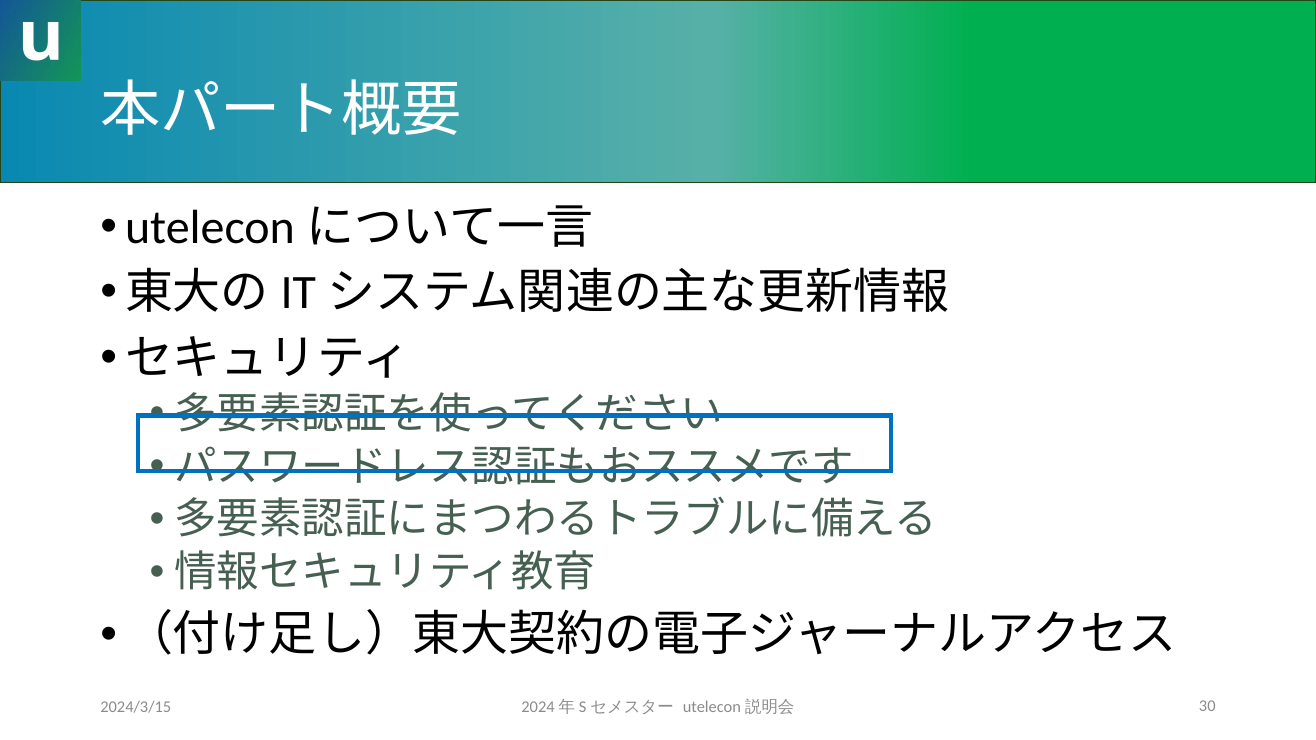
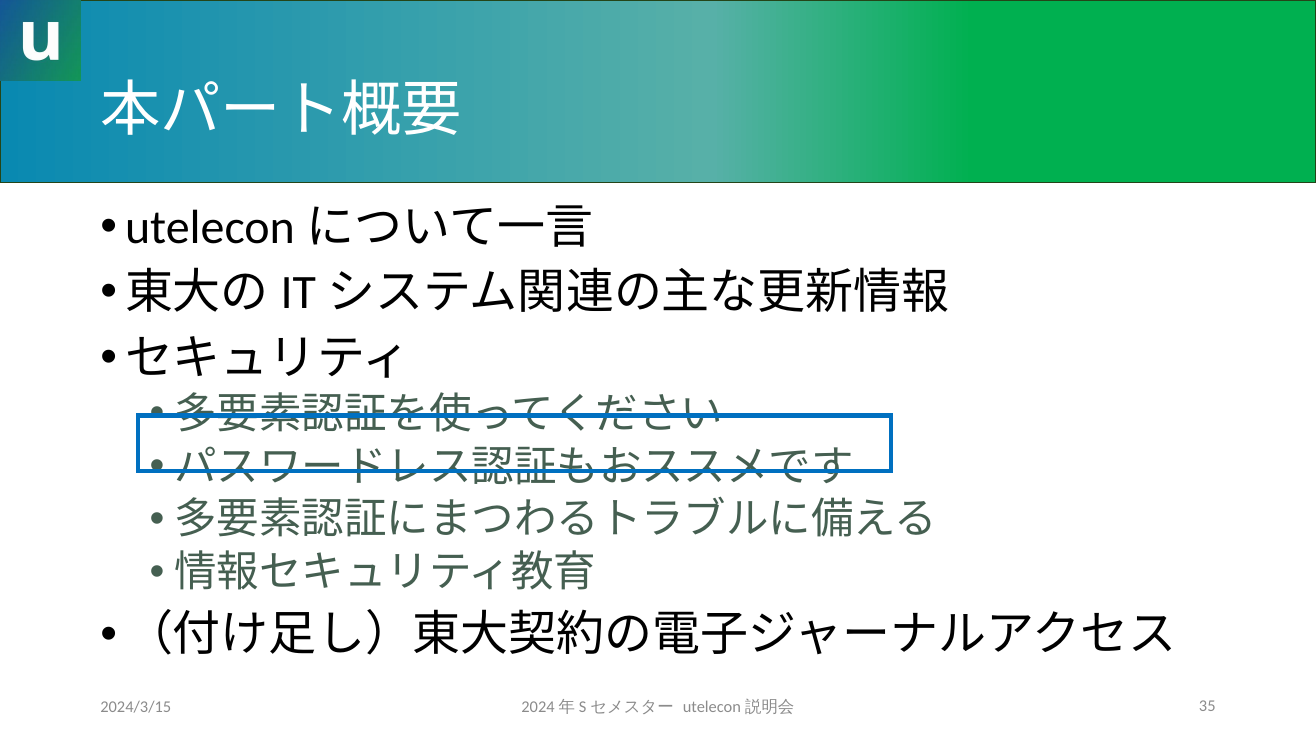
30: 30 -> 35
